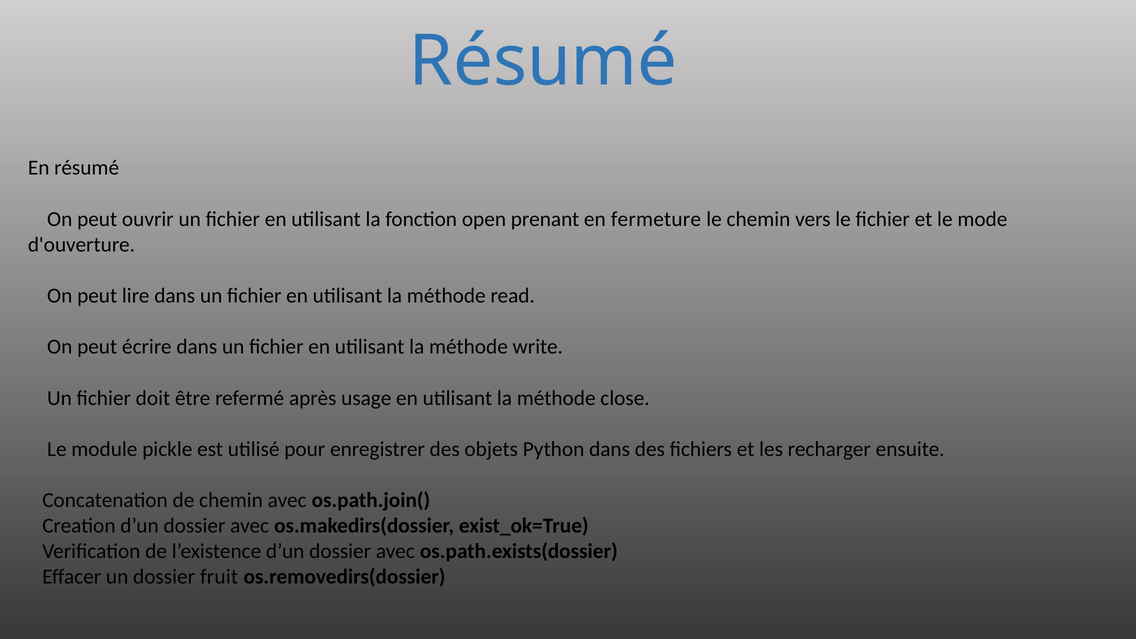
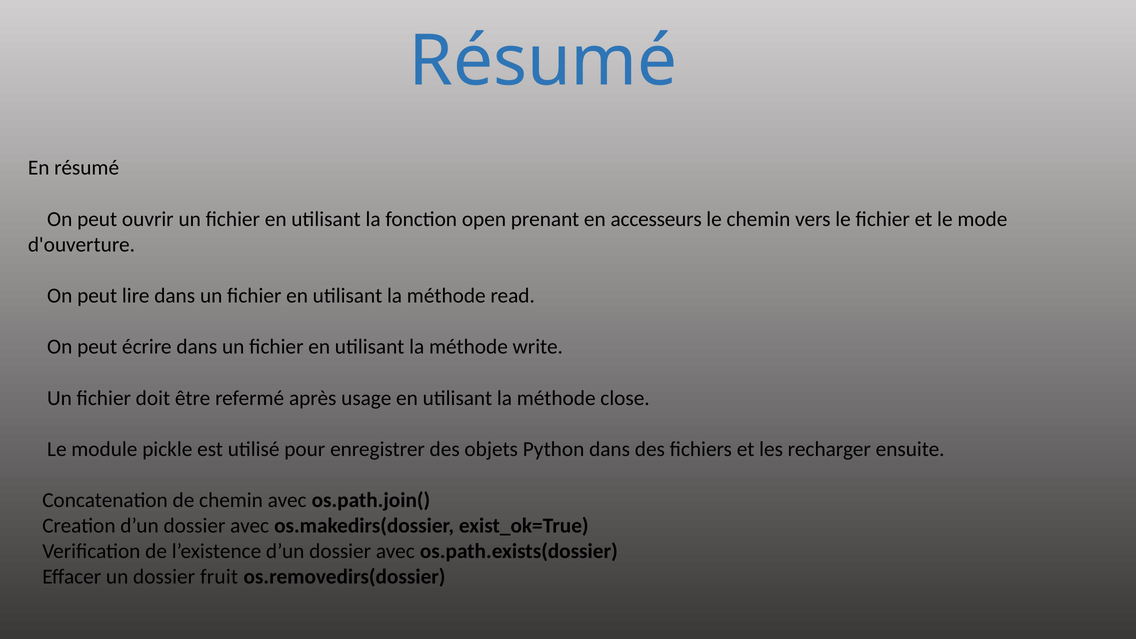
fermeture: fermeture -> accesseurs
